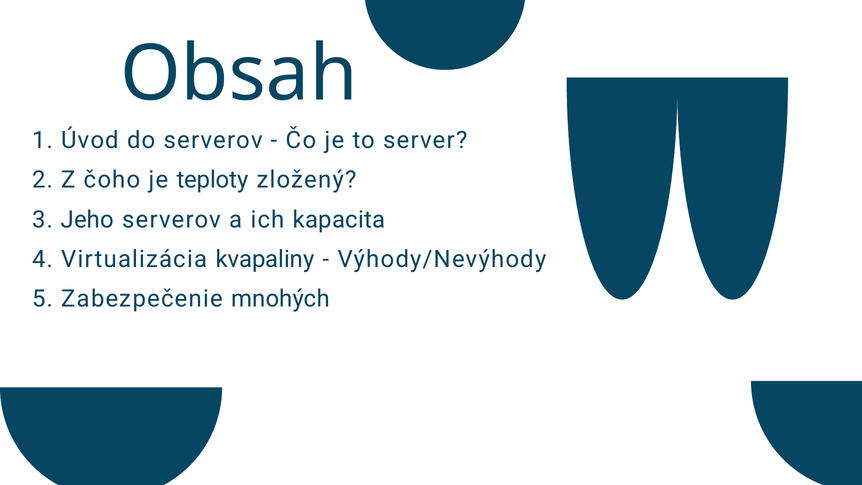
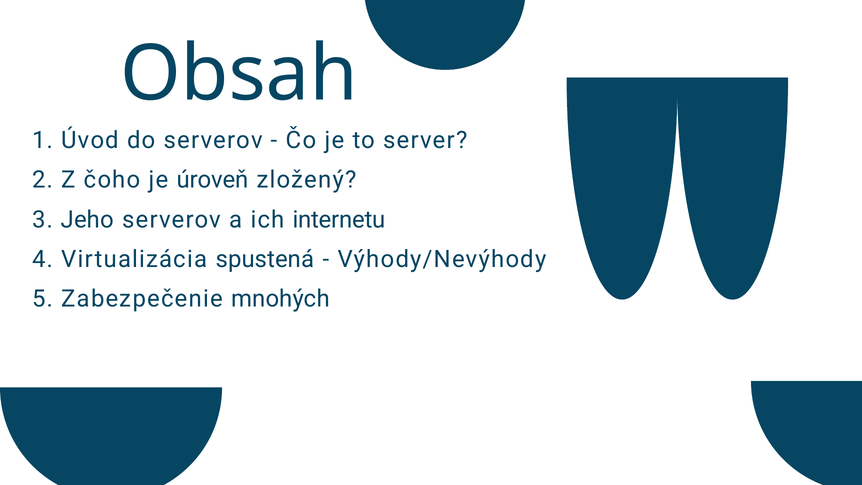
teploty: teploty -> úroveň
kapacita: kapacita -> internetu
kvapaliny: kvapaliny -> spustená
